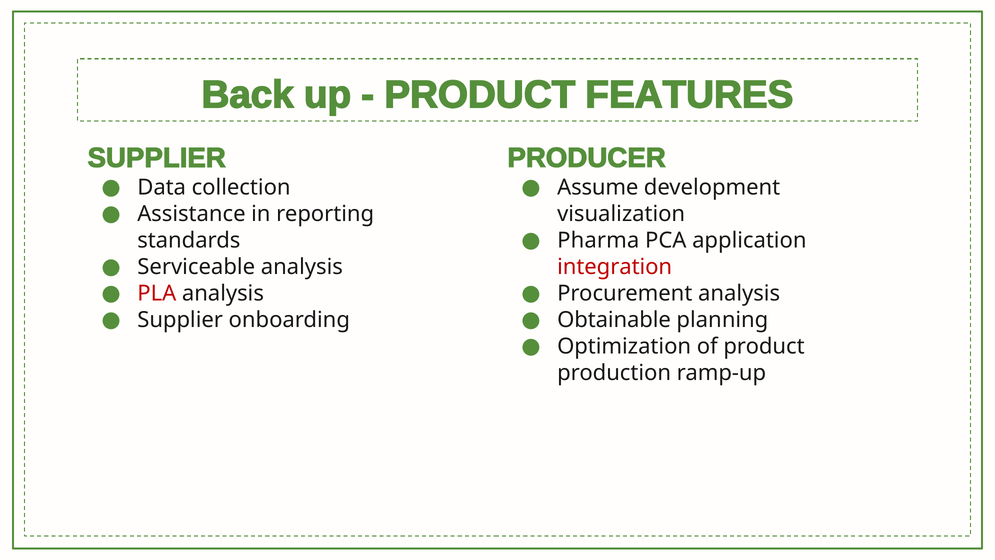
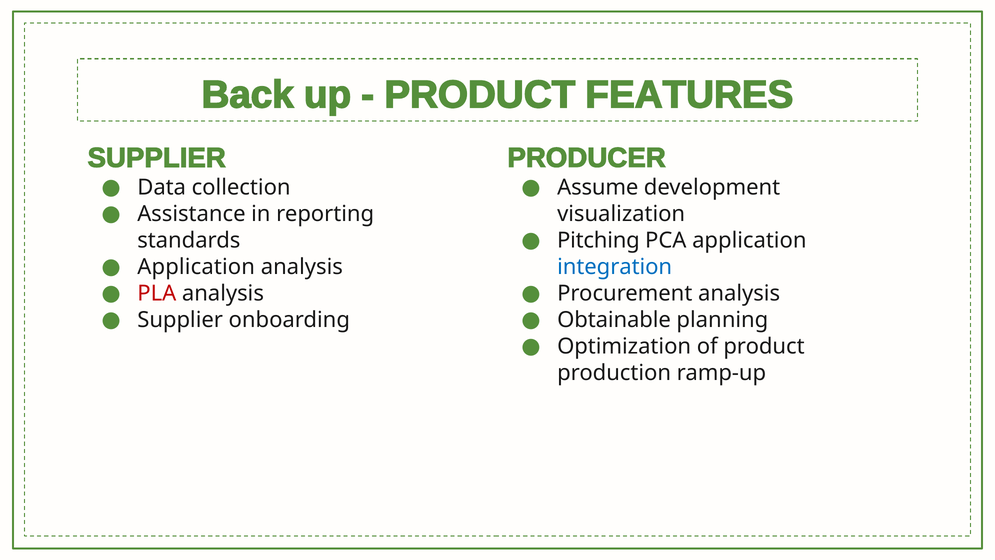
Pharma: Pharma -> Pitching
Serviceable at (196, 267): Serviceable -> Application
integration colour: red -> blue
